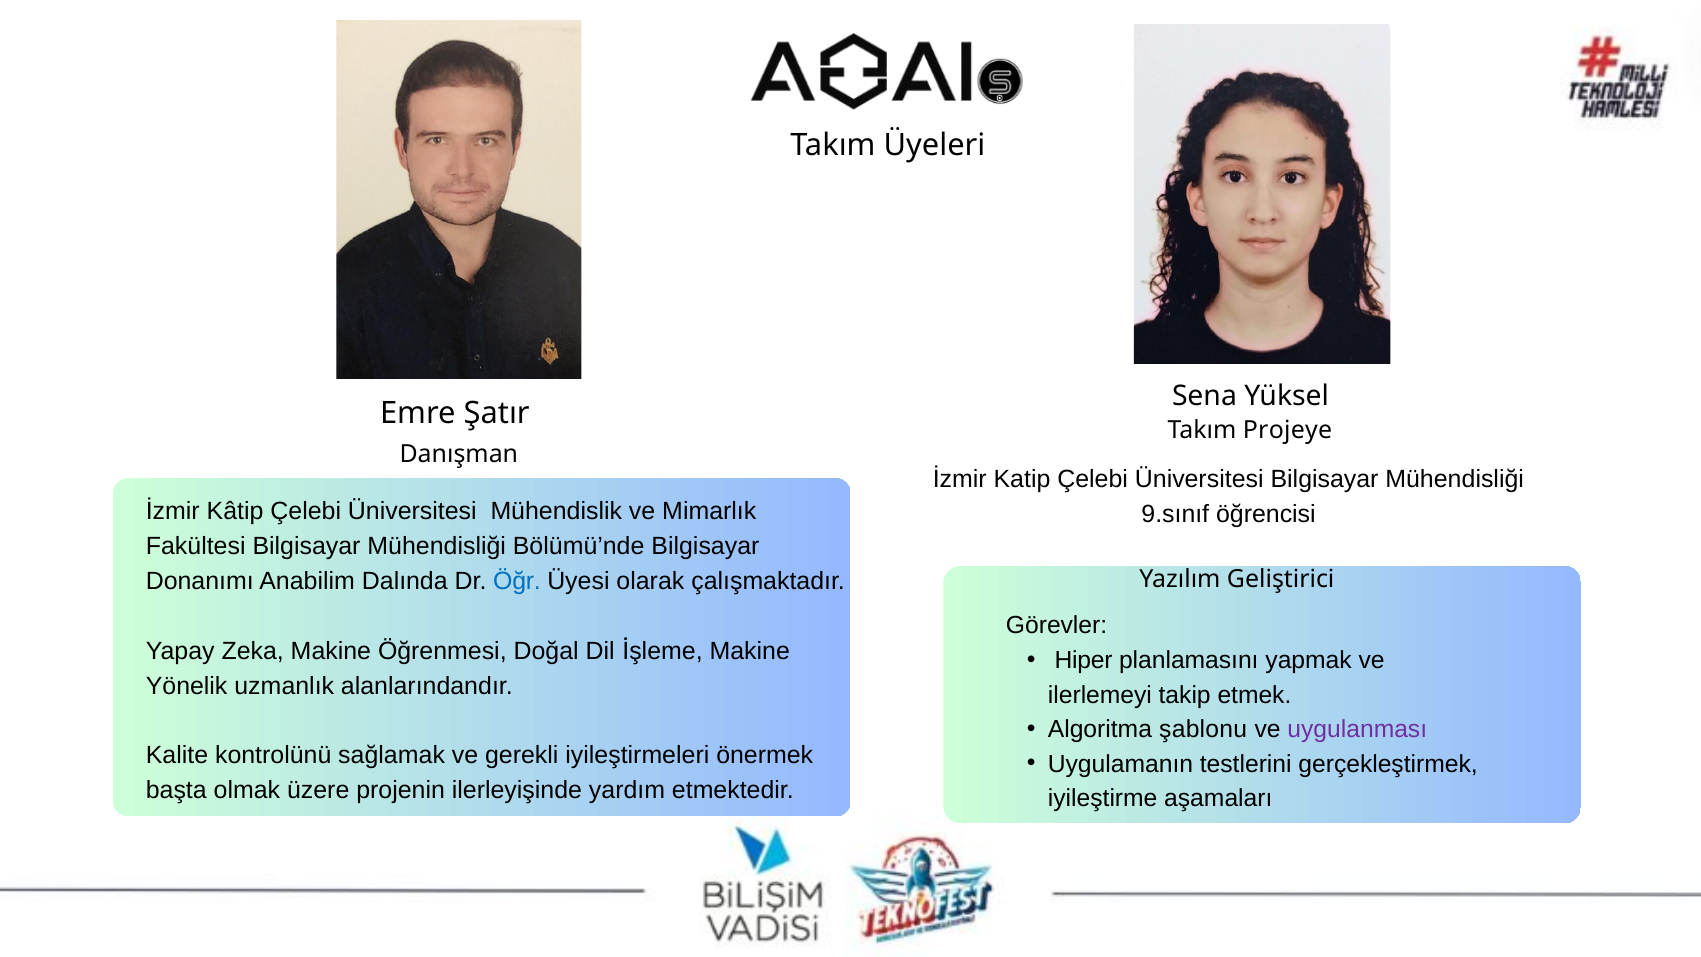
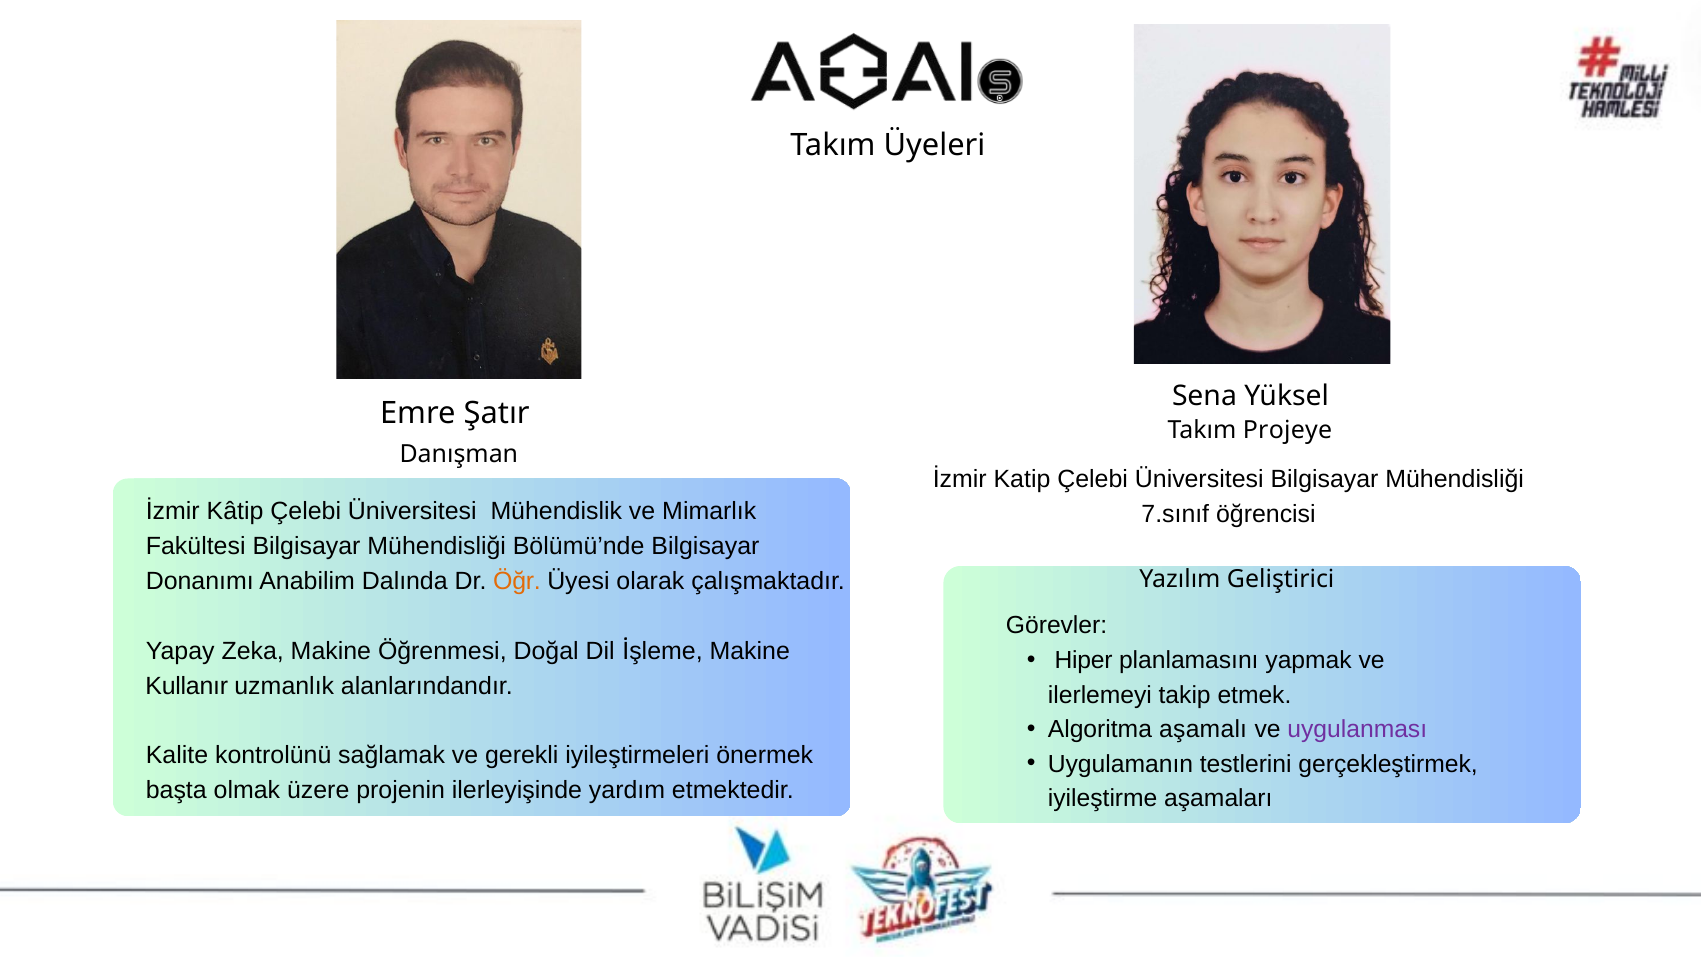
9.sınıf: 9.sınıf -> 7.sınıf
Öğr colour: blue -> orange
Yönelik: Yönelik -> Kullanır
şablonu: şablonu -> aşamalı
